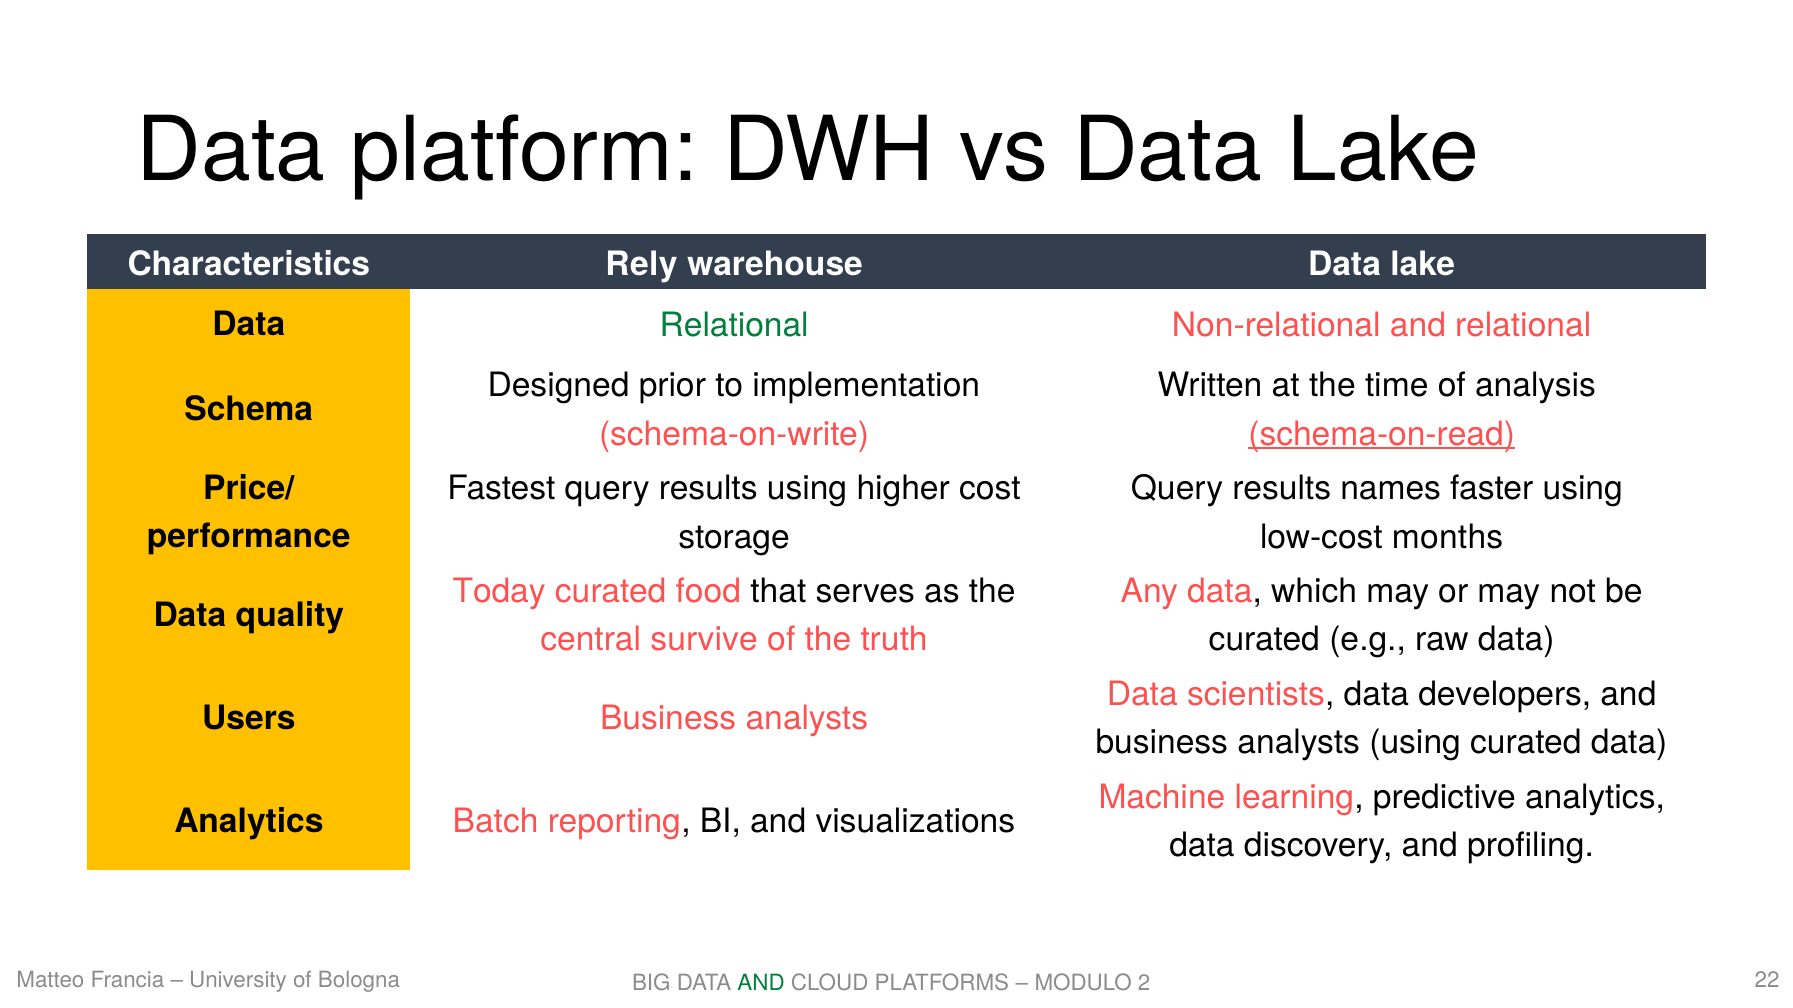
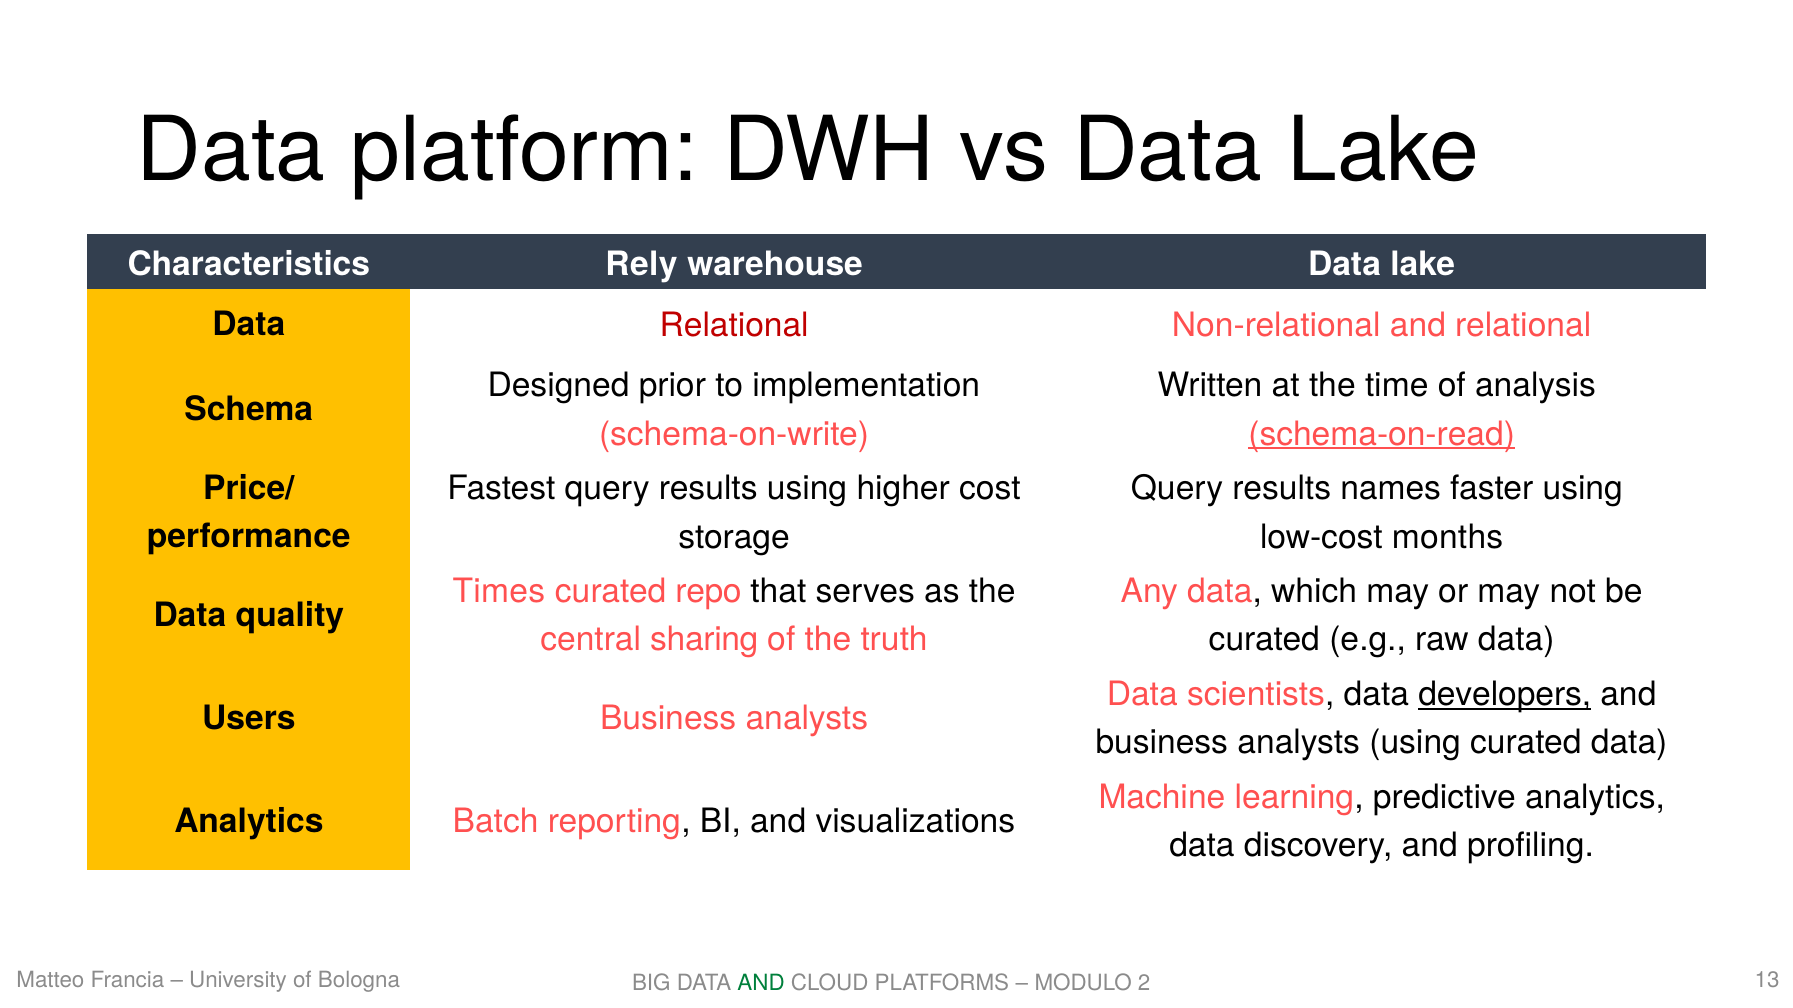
Relational at (734, 326) colour: green -> red
Today: Today -> Times
food: food -> repo
survive: survive -> sharing
developers underline: none -> present
22: 22 -> 13
